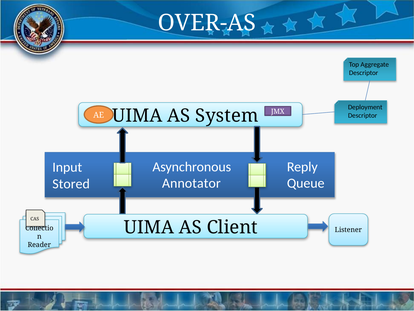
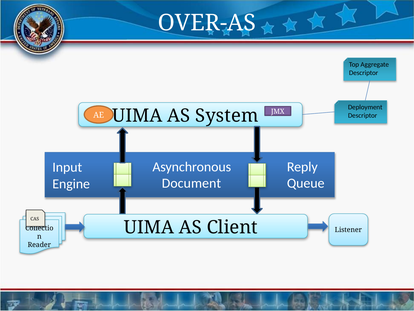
Annotator: Annotator -> Document
Stored: Stored -> Engine
